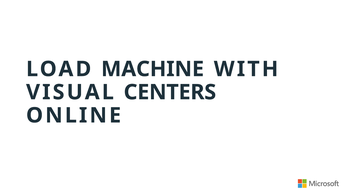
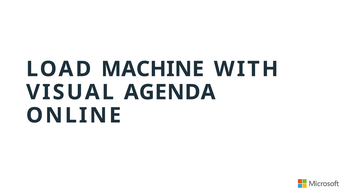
CENTERS: CENTERS -> AGENDA
